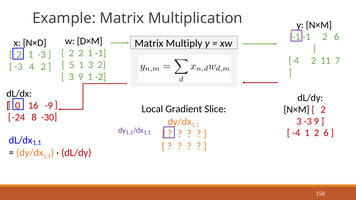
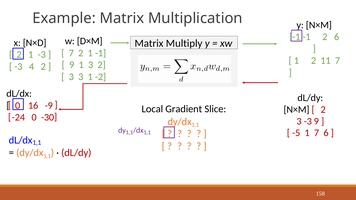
2 at (71, 53): 2 -> 7
4 at (296, 61): 4 -> 1
5: 5 -> 9
3 9: 9 -> 3
-24 8: 8 -> 0
-4: -4 -> -5
1 2: 2 -> 7
